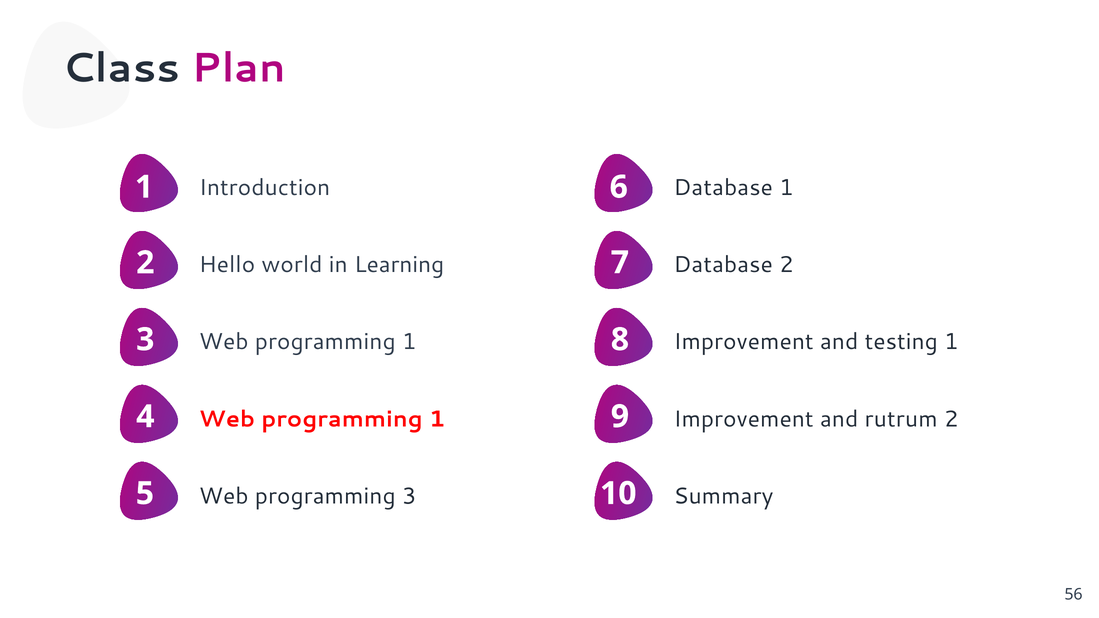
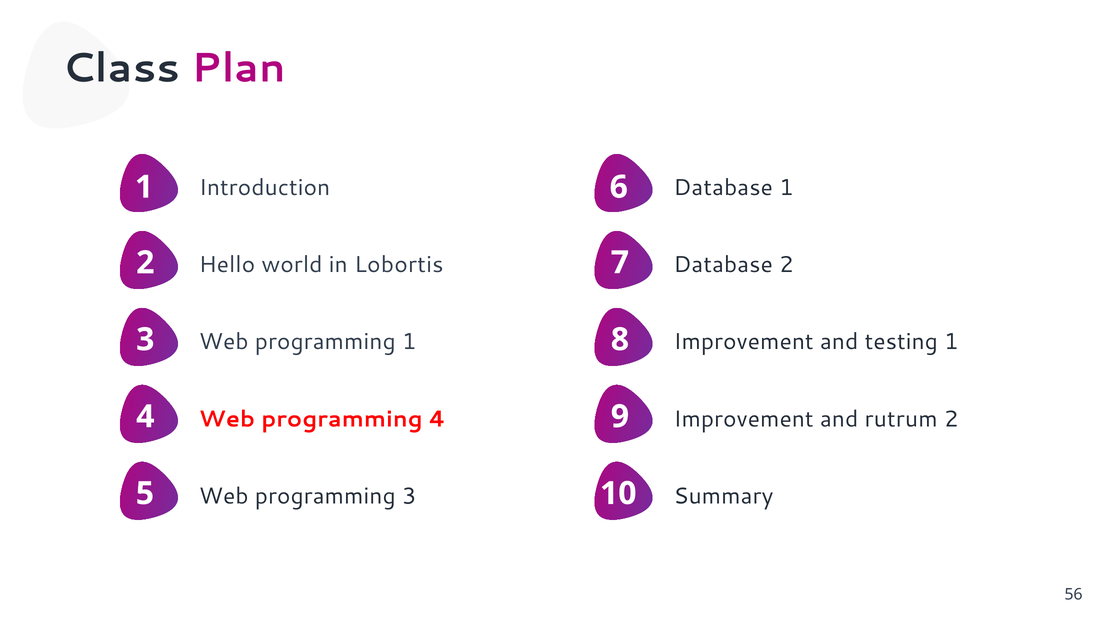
Learning: Learning -> Lobortis
1 at (437, 419): 1 -> 4
